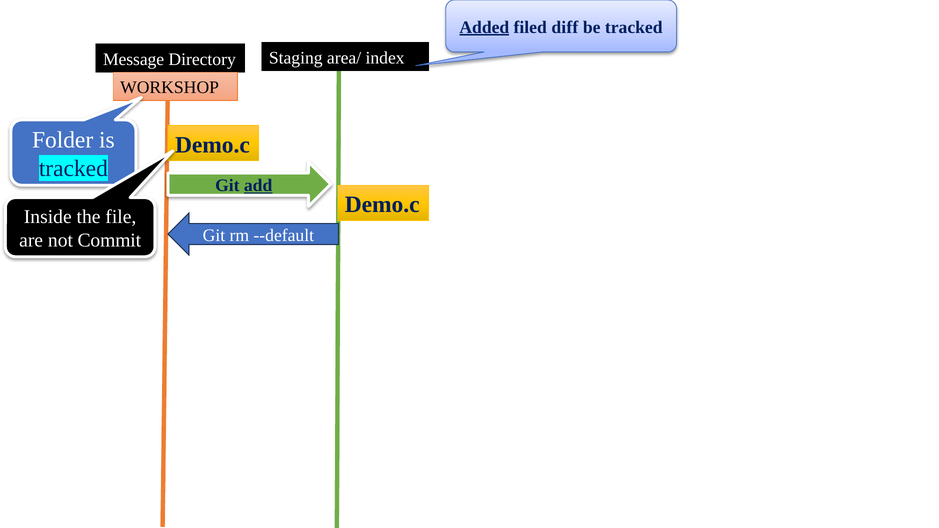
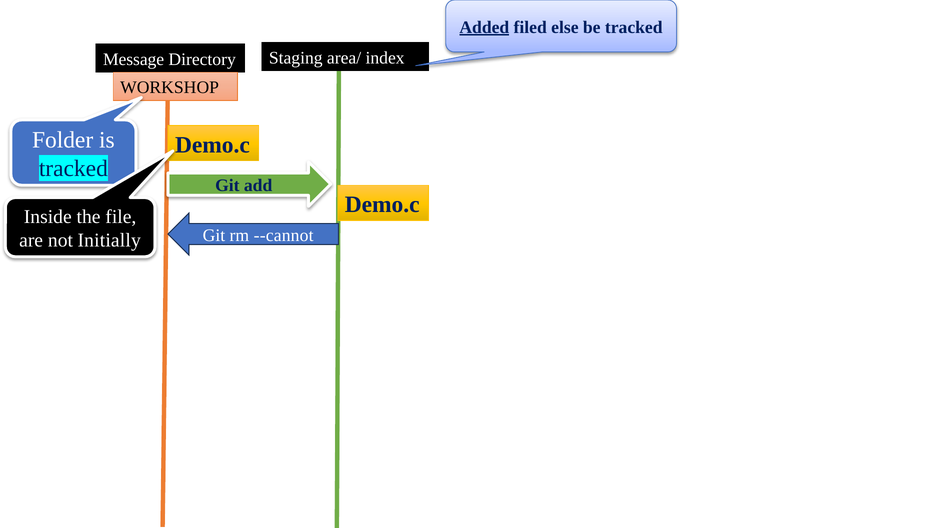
diff: diff -> else
add underline: present -> none
--default: --default -> --cannot
Commit: Commit -> Initially
